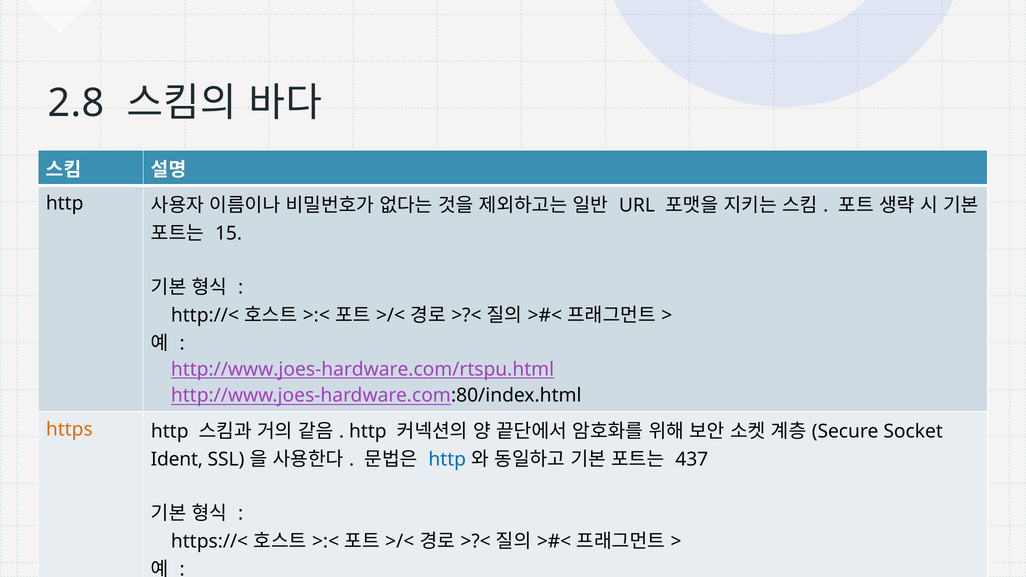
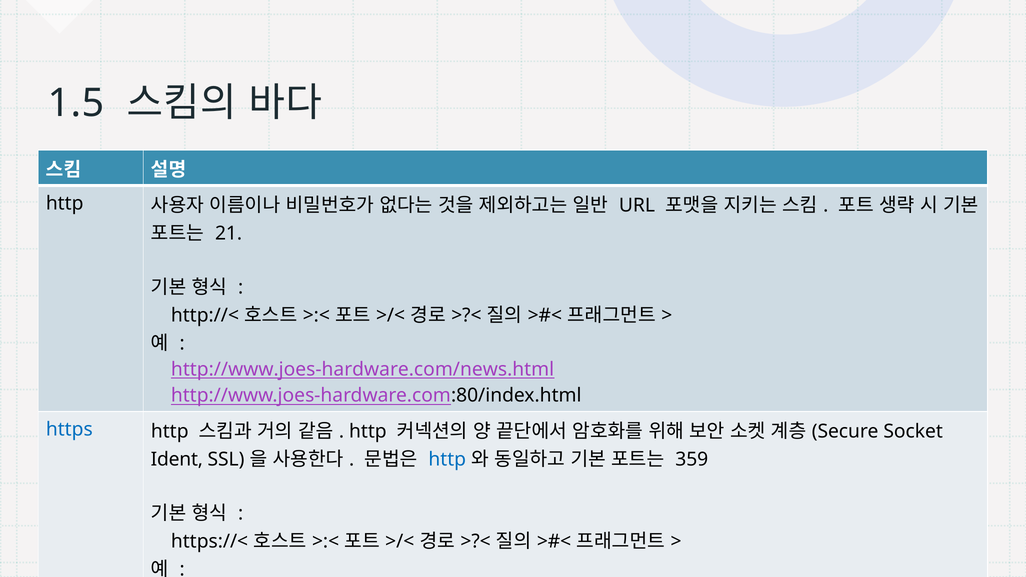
2.8: 2.8 -> 1.5
15: 15 -> 21
http://www.joes-hardware.com/rtspu.html: http://www.joes-hardware.com/rtspu.html -> http://www.joes-hardware.com/news.html
https colour: orange -> blue
437: 437 -> 359
